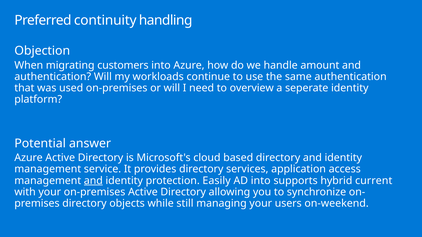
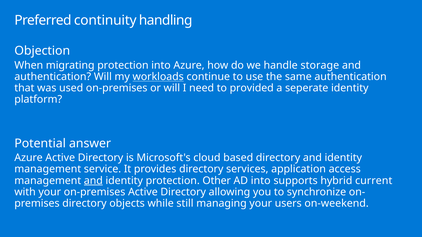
migrating customers: customers -> protection
amount: amount -> storage
workloads underline: none -> present
overview: overview -> provided
Easily: Easily -> Other
